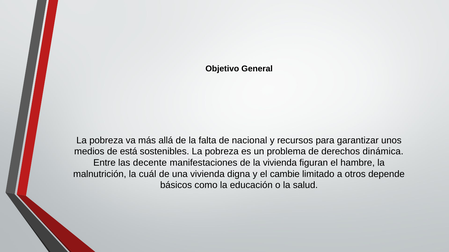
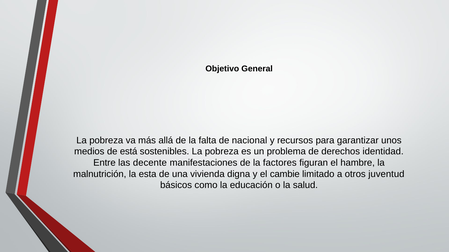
dinámica: dinámica -> identidad
la vivienda: vivienda -> factores
cuál: cuál -> esta
depende: depende -> juventud
